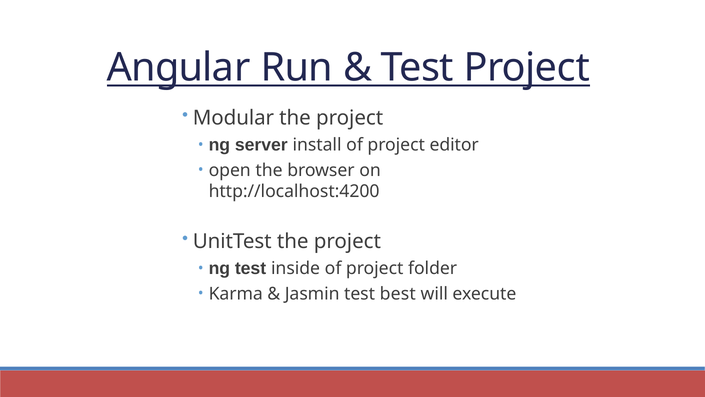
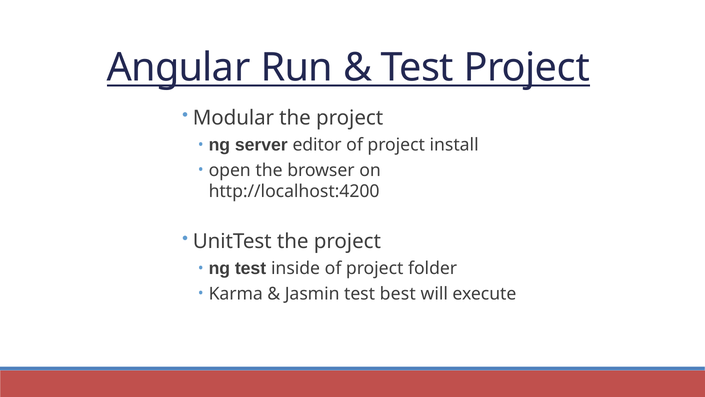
install: install -> editor
editor: editor -> install
